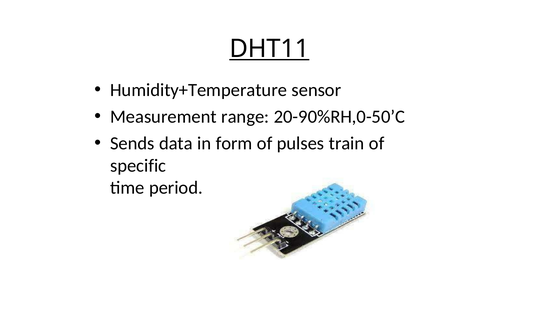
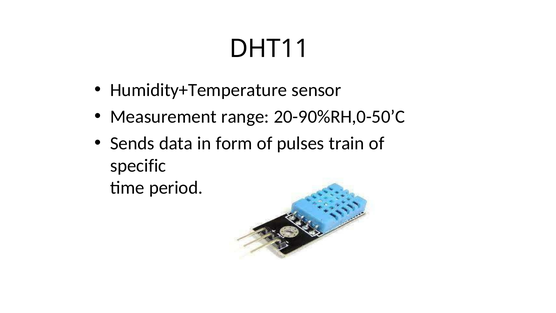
DHT11 underline: present -> none
